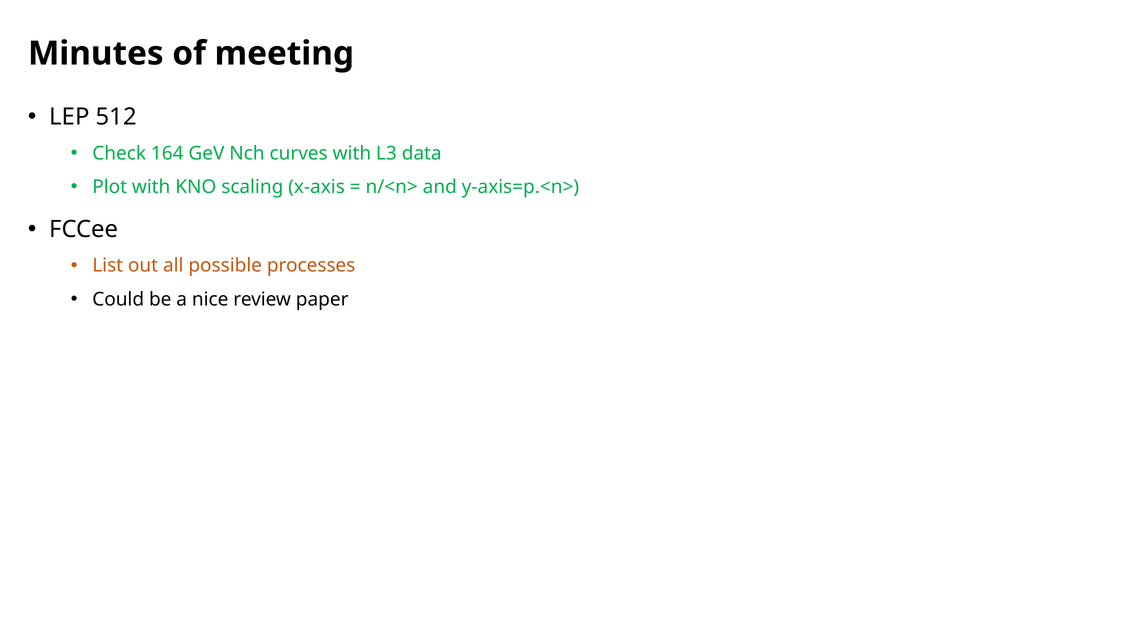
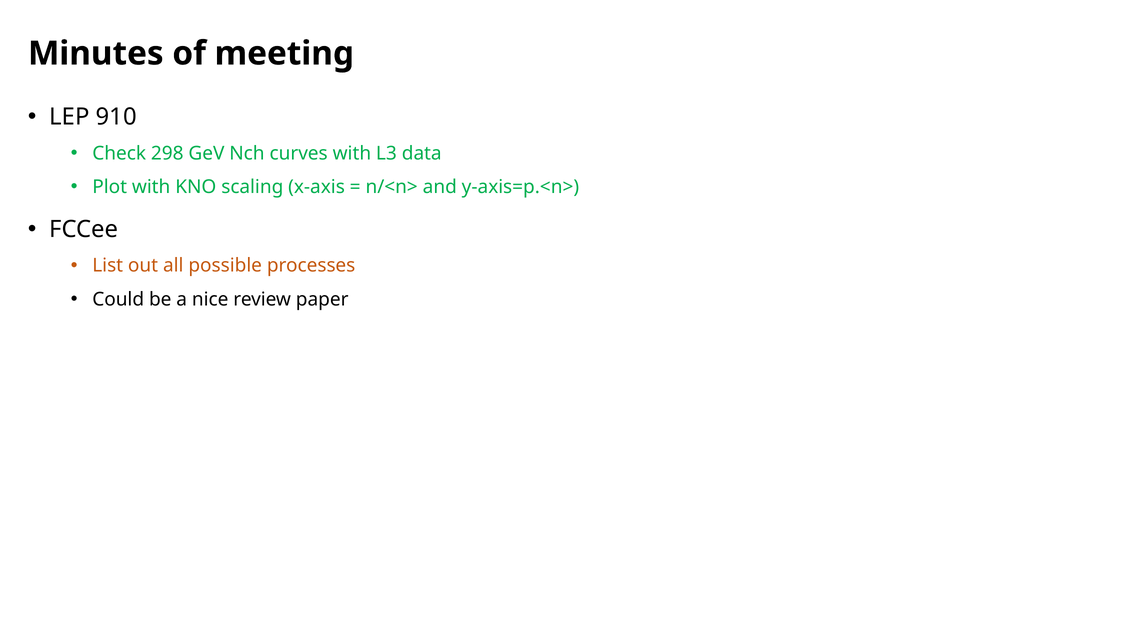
512: 512 -> 910
164: 164 -> 298
